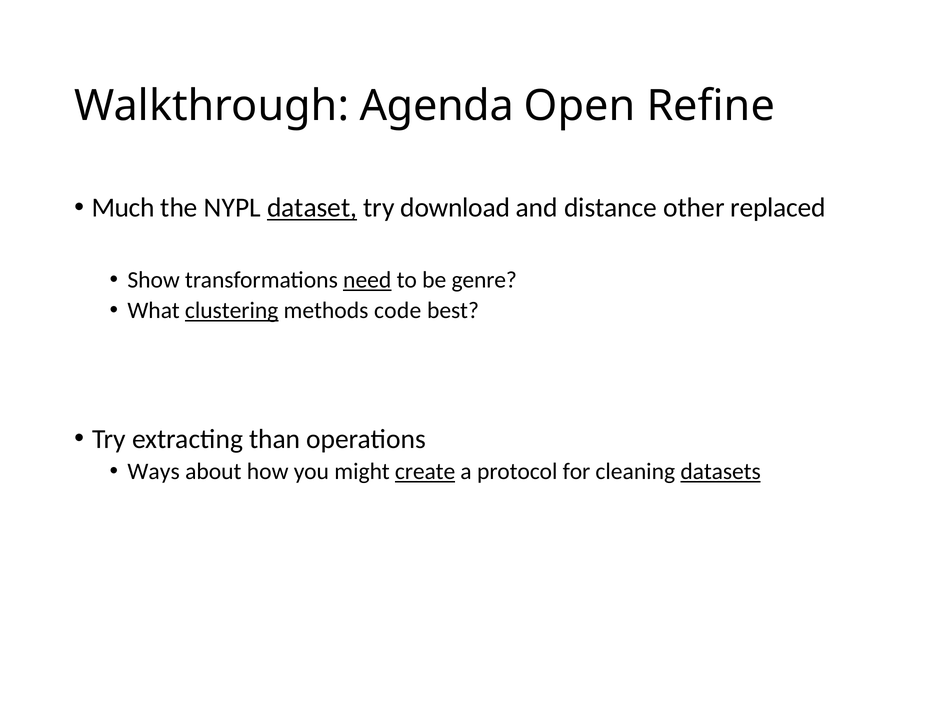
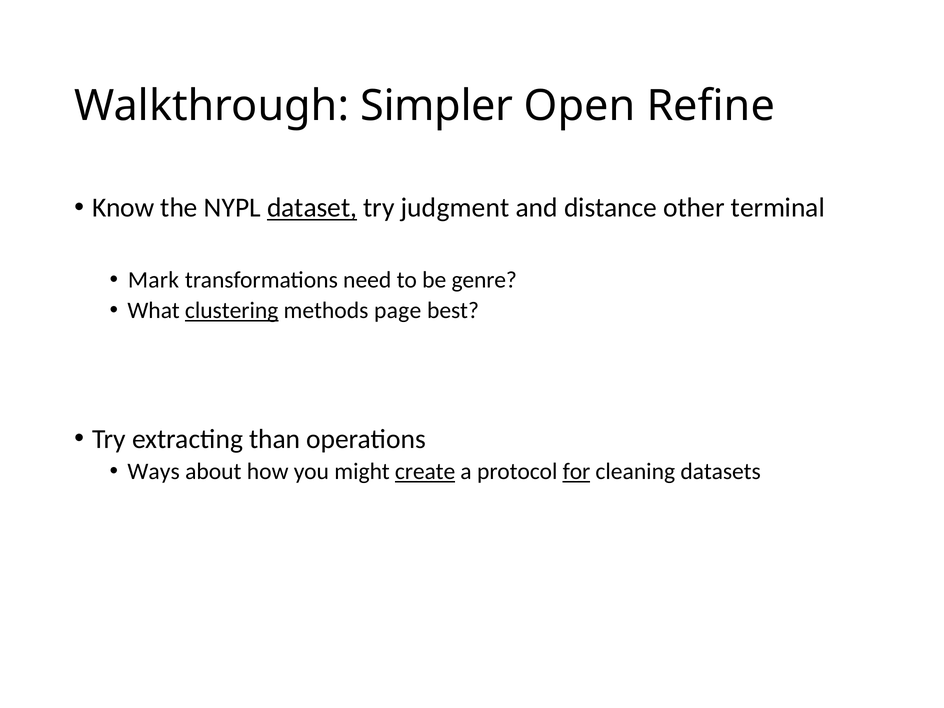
Agenda: Agenda -> Simpler
Much: Much -> Know
download: download -> judgment
replaced: replaced -> terminal
Show: Show -> Mark
need underline: present -> none
code: code -> page
for underline: none -> present
datasets underline: present -> none
